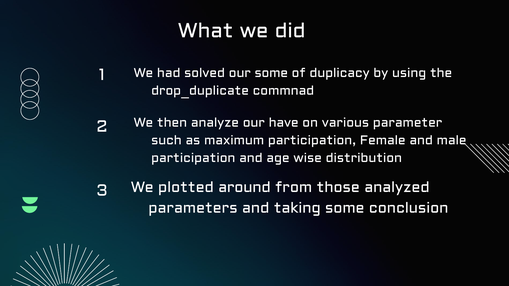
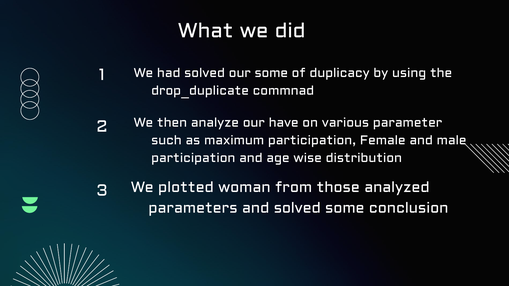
around: around -> woman
and taking: taking -> solved
